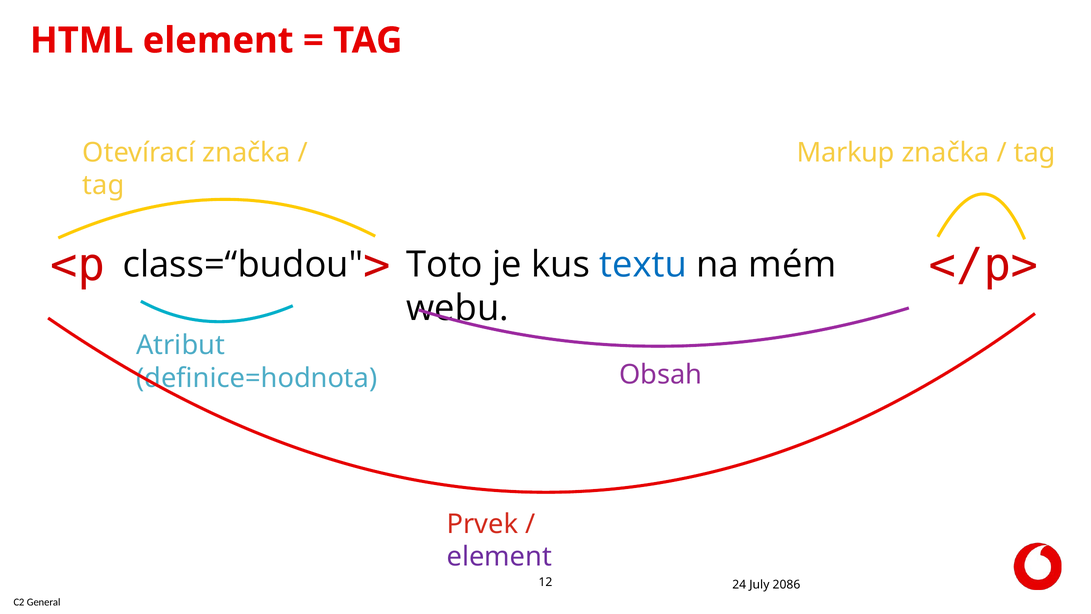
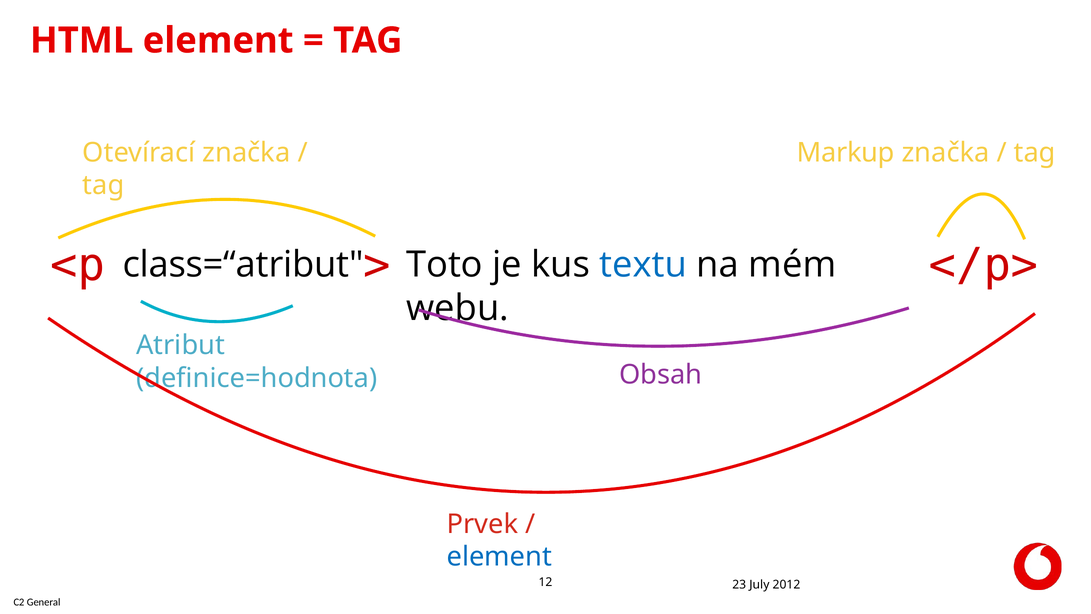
class=“budou: class=“budou -> class=“atribut
element at (499, 557) colour: purple -> blue
24: 24 -> 23
2086: 2086 -> 2012
